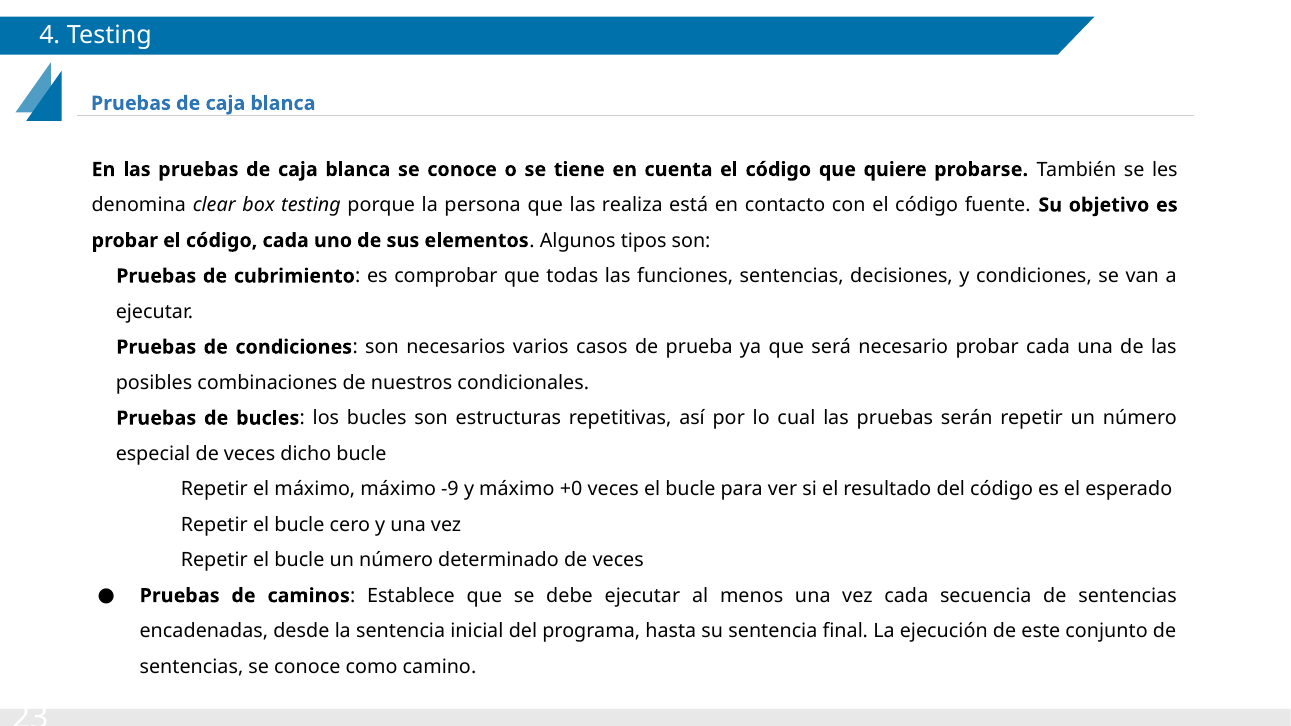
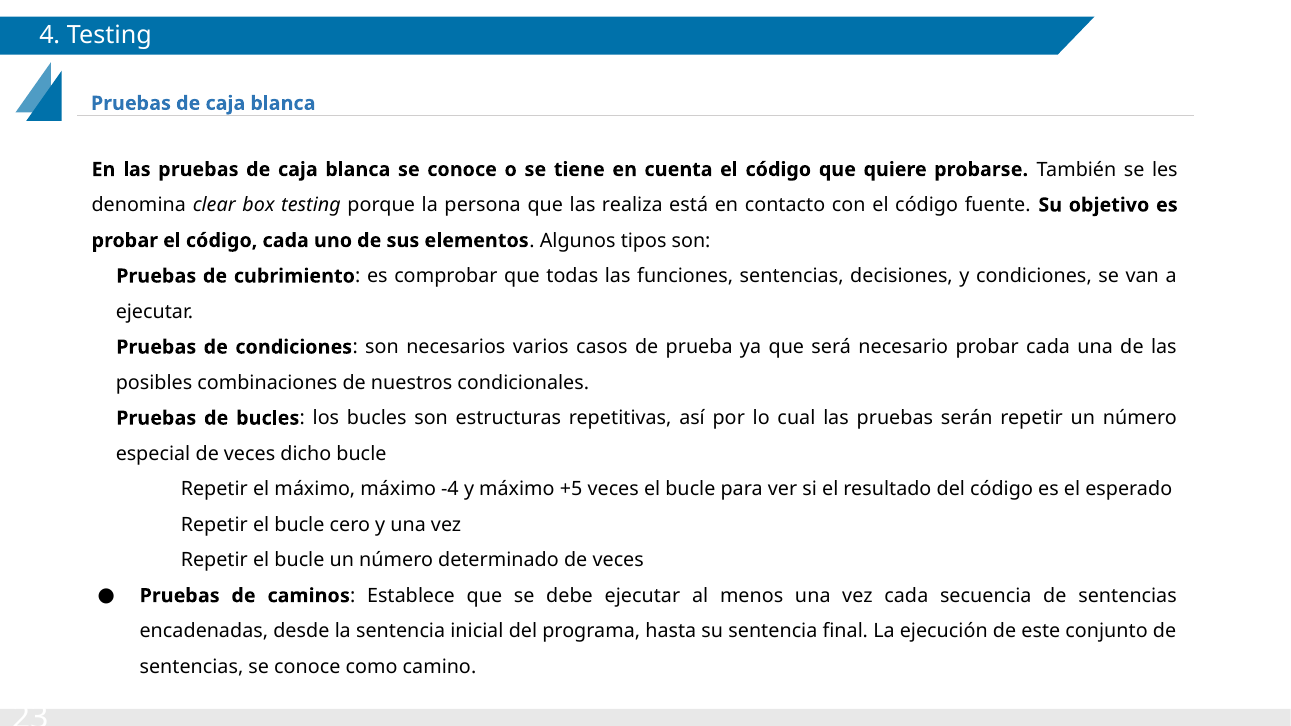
-9: -9 -> -4
+0: +0 -> +5
